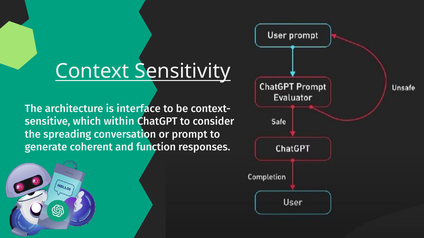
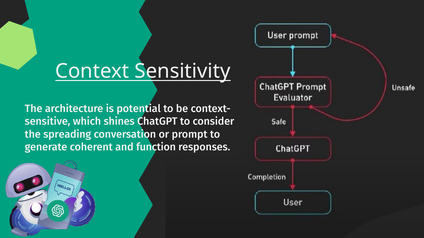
interface: interface -> potential
within: within -> shines
